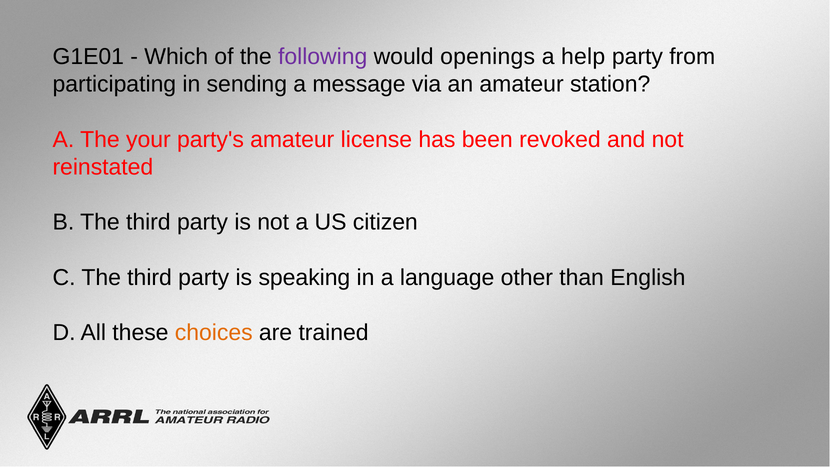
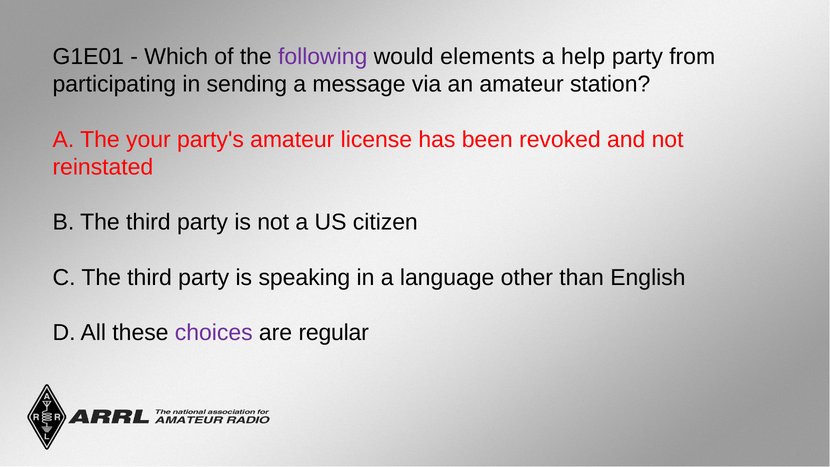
openings: openings -> elements
choices colour: orange -> purple
trained: trained -> regular
